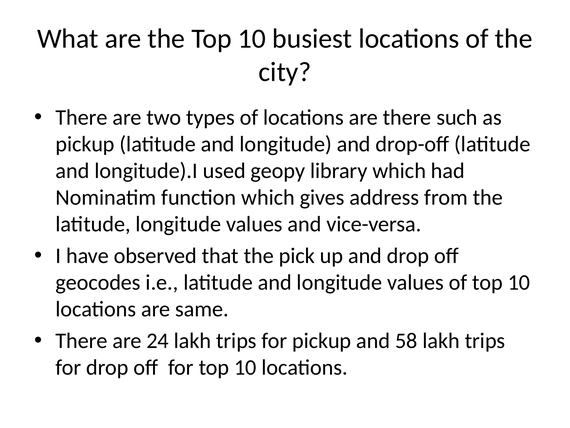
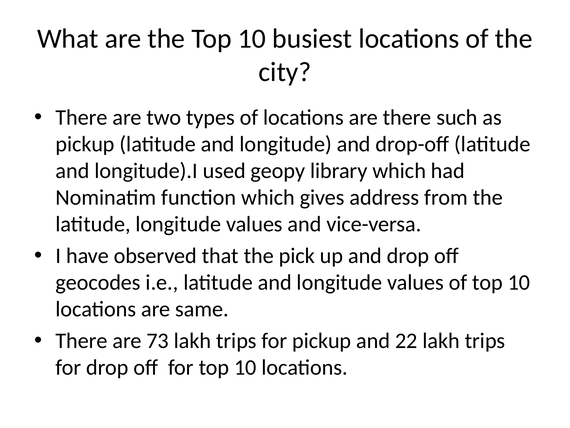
24: 24 -> 73
58: 58 -> 22
